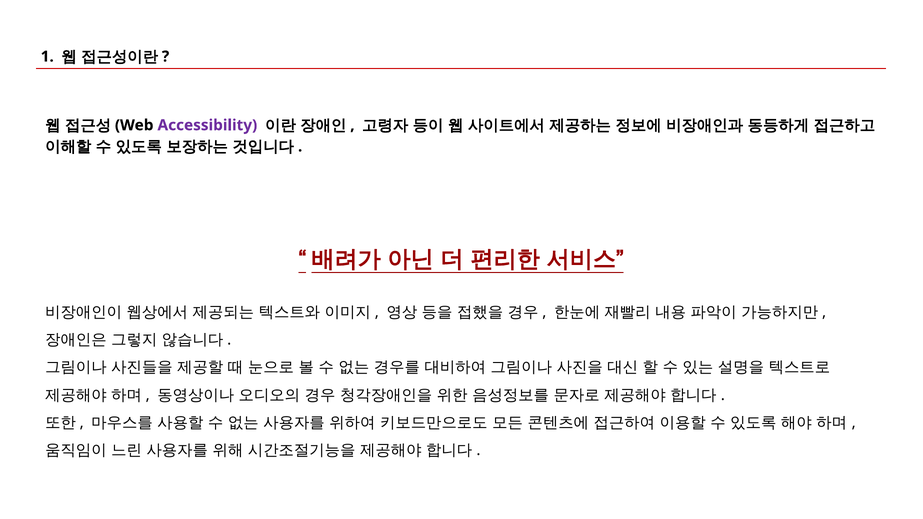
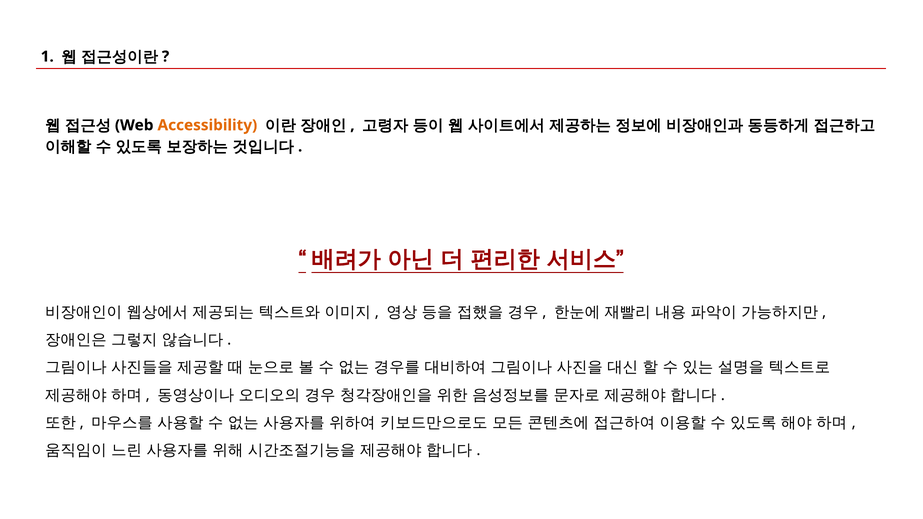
Accessibility colour: purple -> orange
